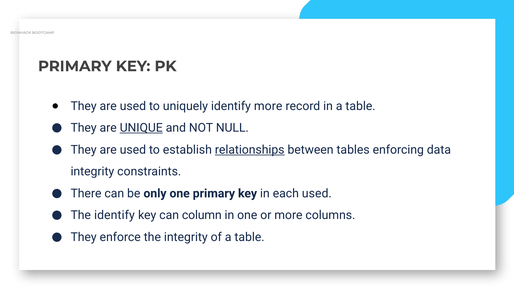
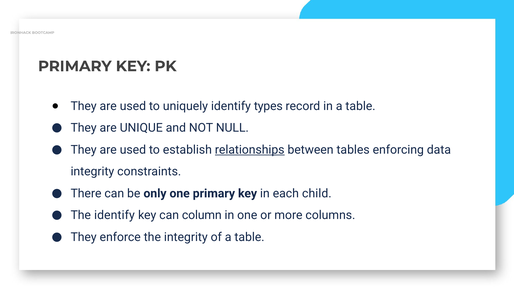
identify more: more -> types
UNIQUE underline: present -> none
each used: used -> child
